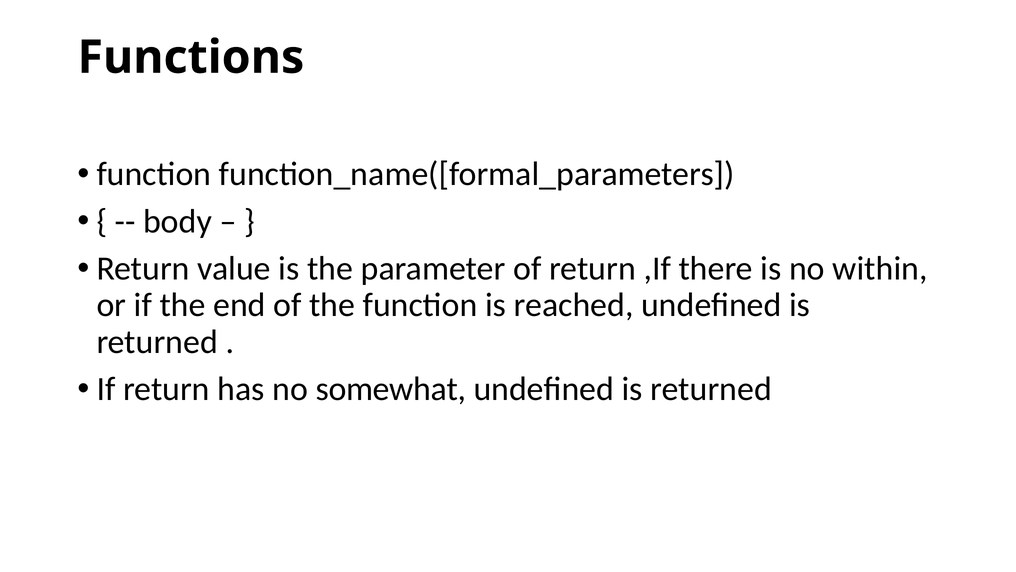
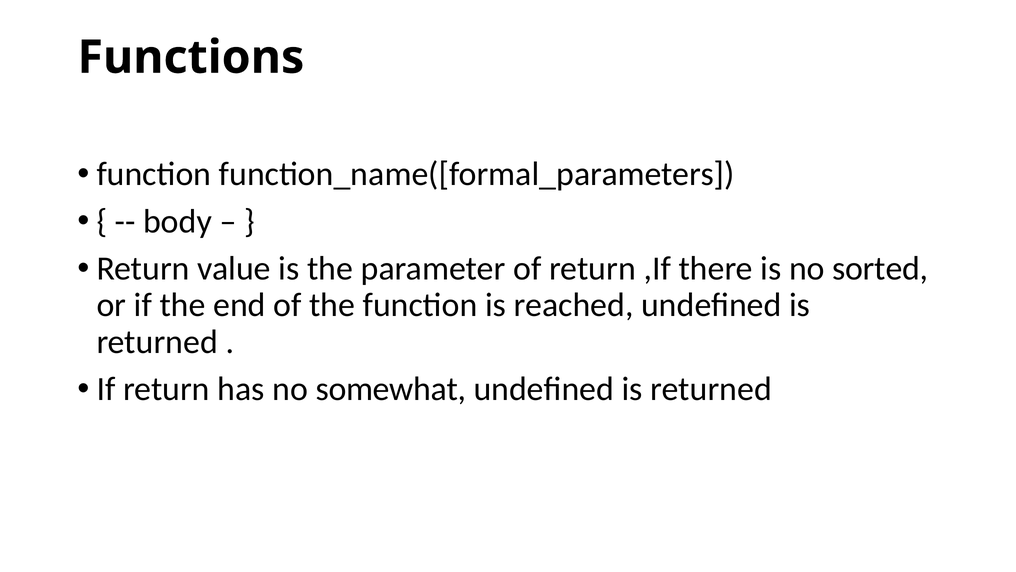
within: within -> sorted
